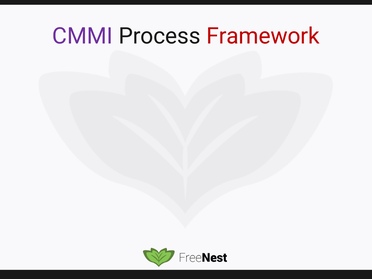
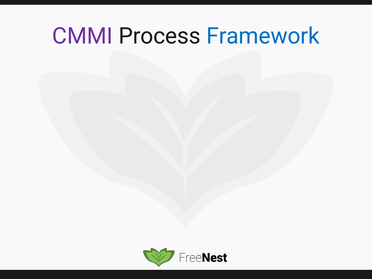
Framework colour: red -> blue
